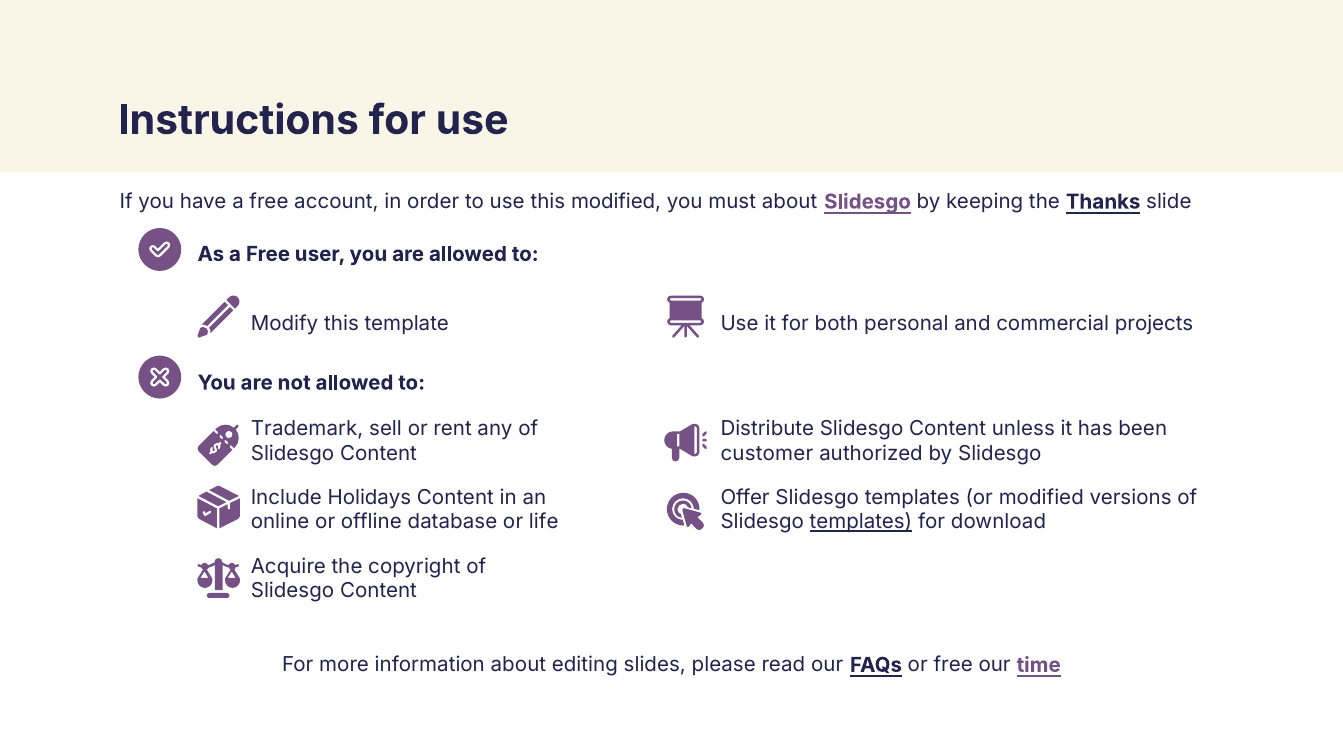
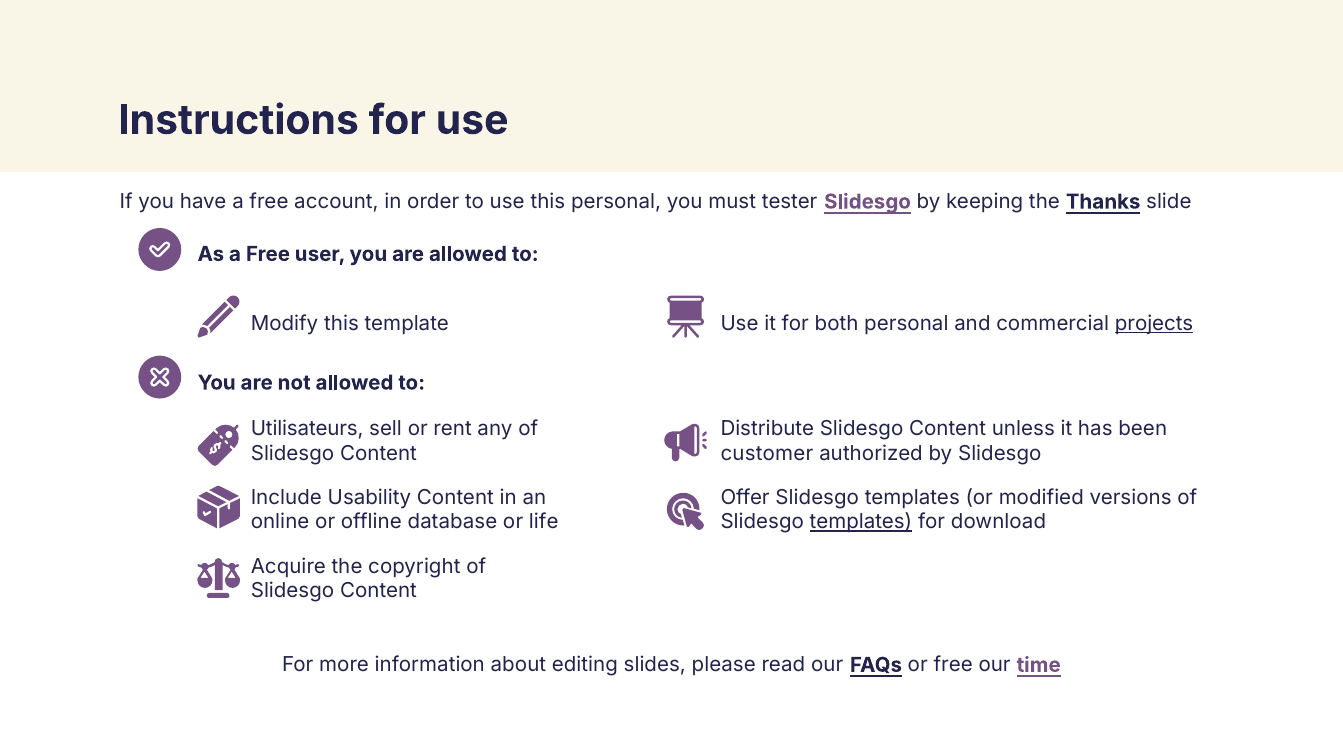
this modified: modified -> personal
must about: about -> tester
projects underline: none -> present
Trademark: Trademark -> Utilisateurs
Holidays: Holidays -> Usability
